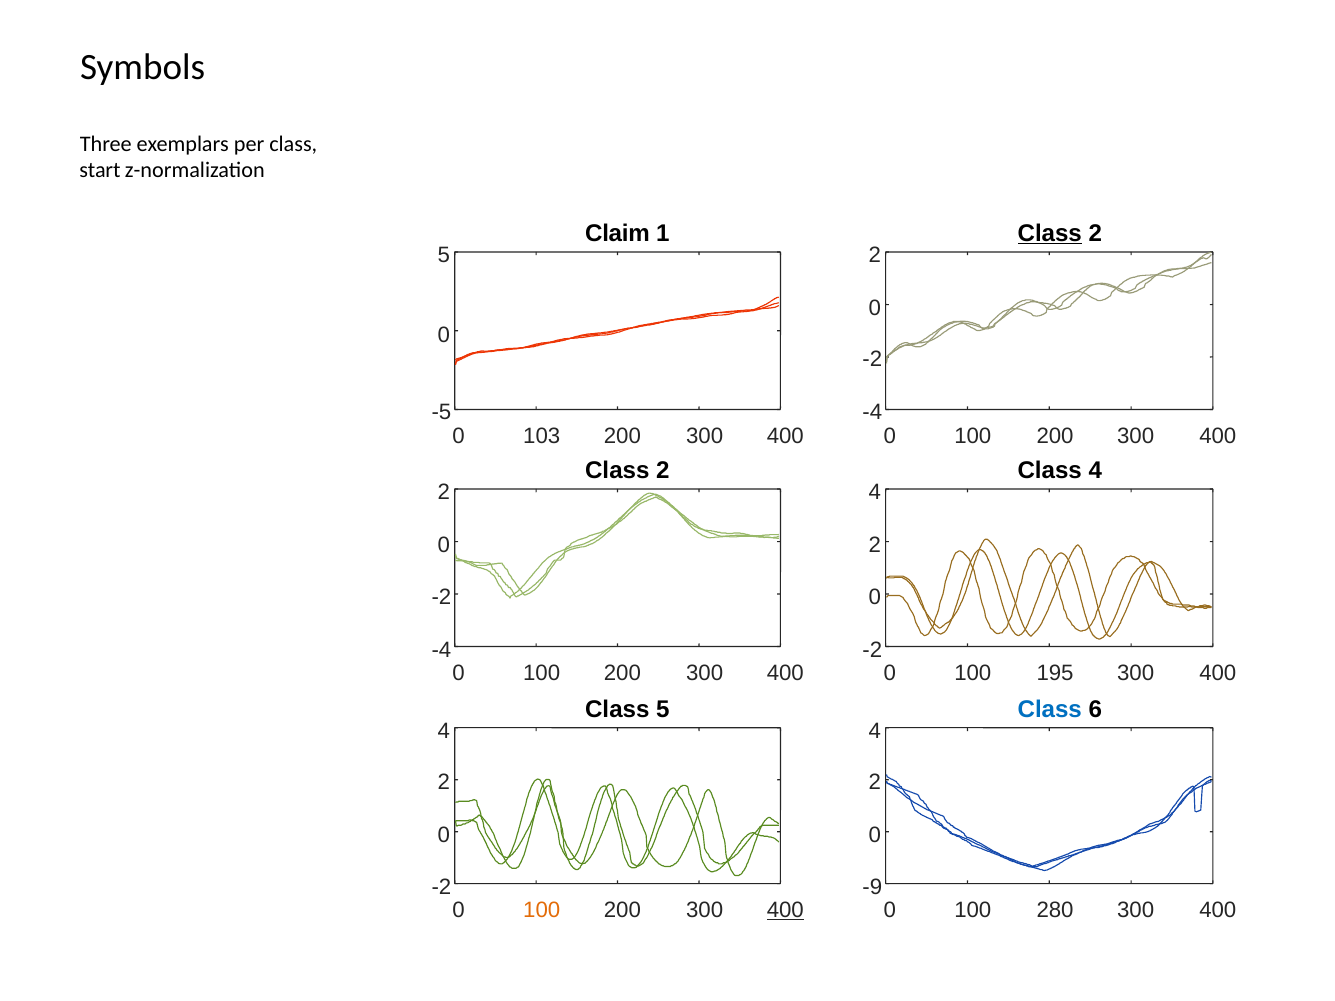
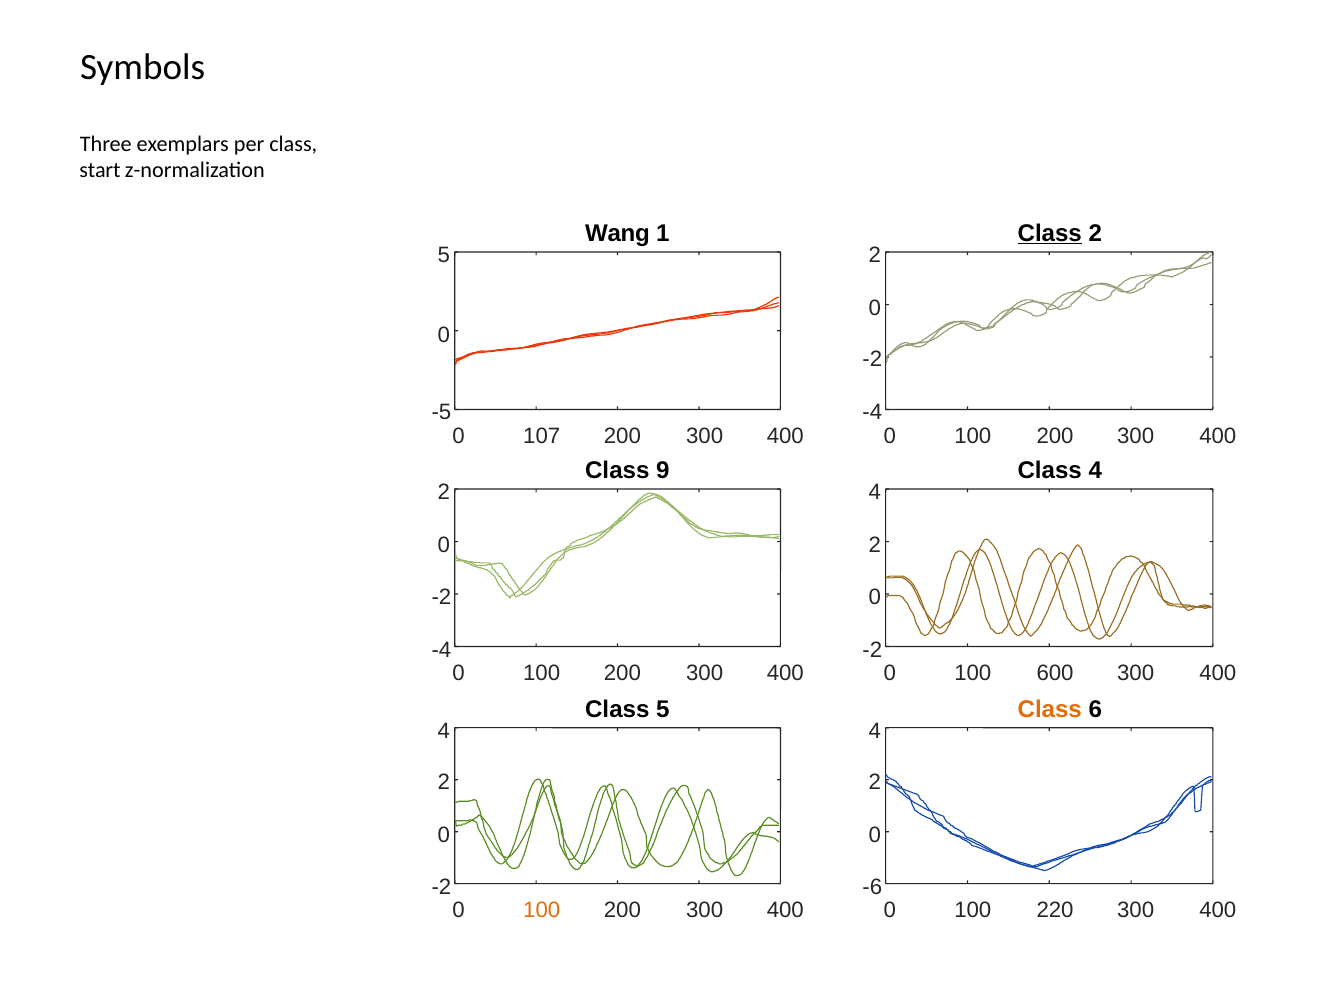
Claim: Claim -> Wang
103: 103 -> 107
2 at (663, 471): 2 -> 9
195: 195 -> 600
Class at (1050, 709) colour: blue -> orange
-9: -9 -> -6
400 at (785, 910) underline: present -> none
280: 280 -> 220
